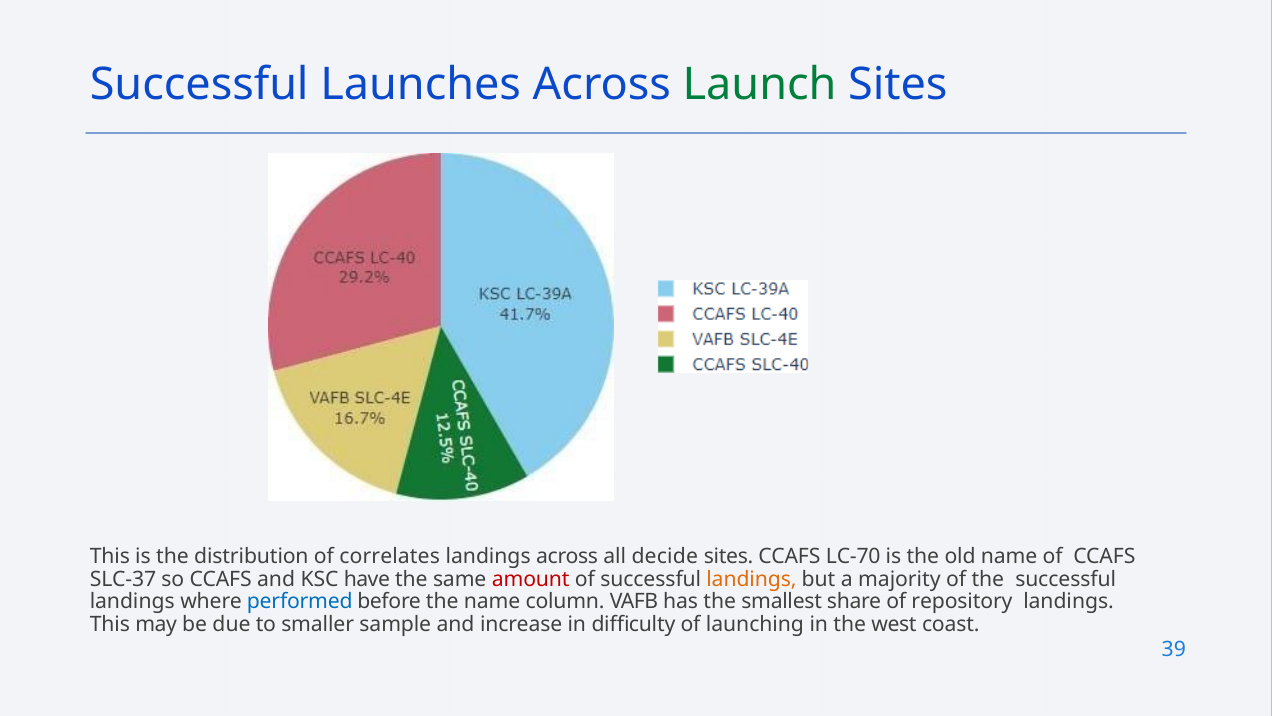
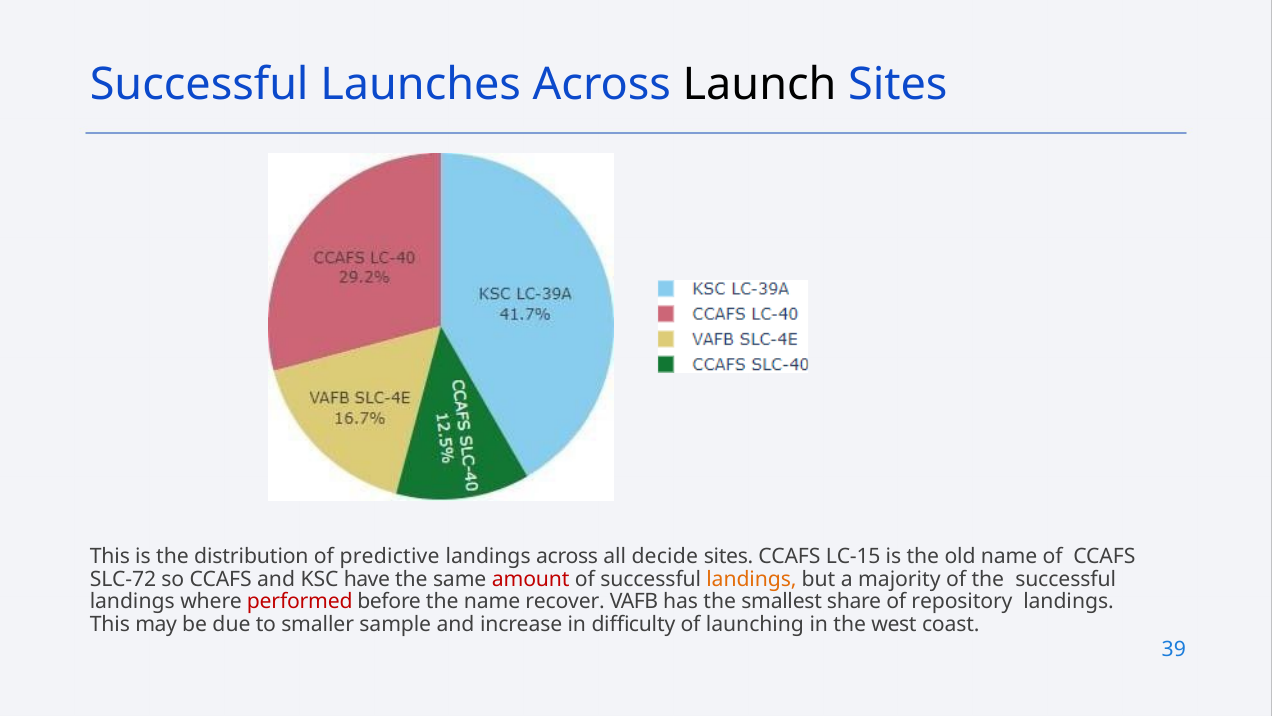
Launch colour: green -> black
correlates: correlates -> predictive
LC-70: LC-70 -> LC-15
SLC-37: SLC-37 -> SLC-72
performed colour: blue -> red
column: column -> recover
